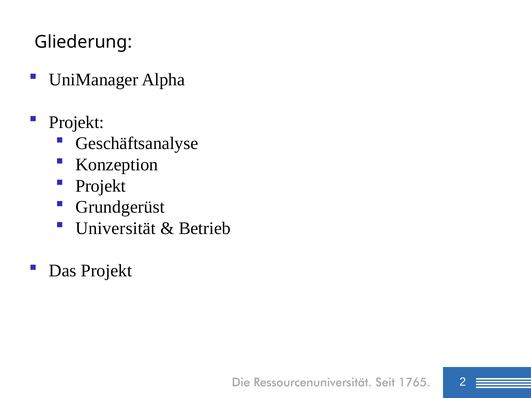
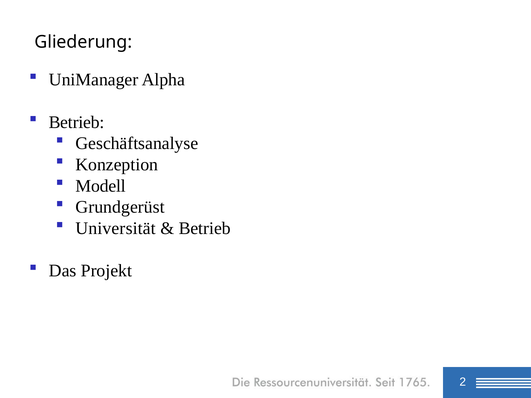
Projekt at (77, 122): Projekt -> Betrieb
Projekt at (101, 186): Projekt -> Modell
